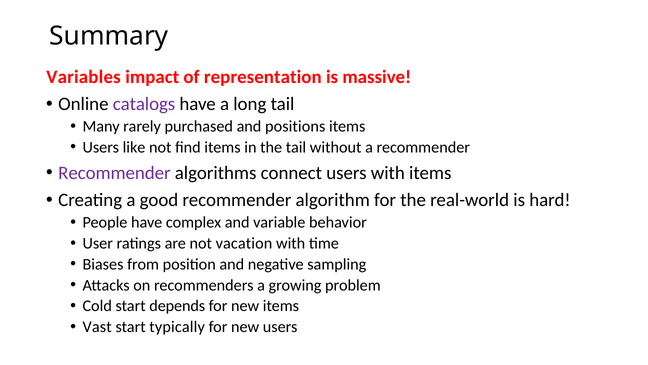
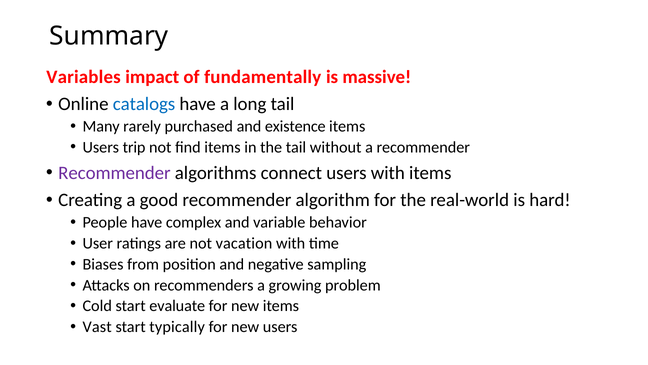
representation: representation -> fundamentally
catalogs colour: purple -> blue
positions: positions -> existence
like: like -> trip
depends: depends -> evaluate
